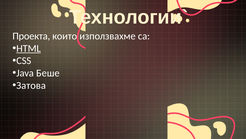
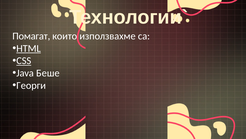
Проекта: Проекта -> Помагат
CSS underline: none -> present
Затова: Затова -> Георги
